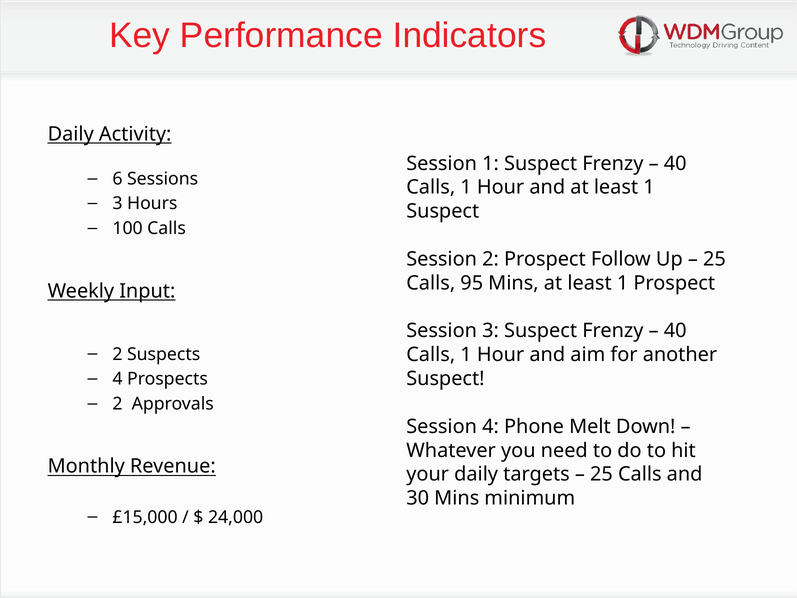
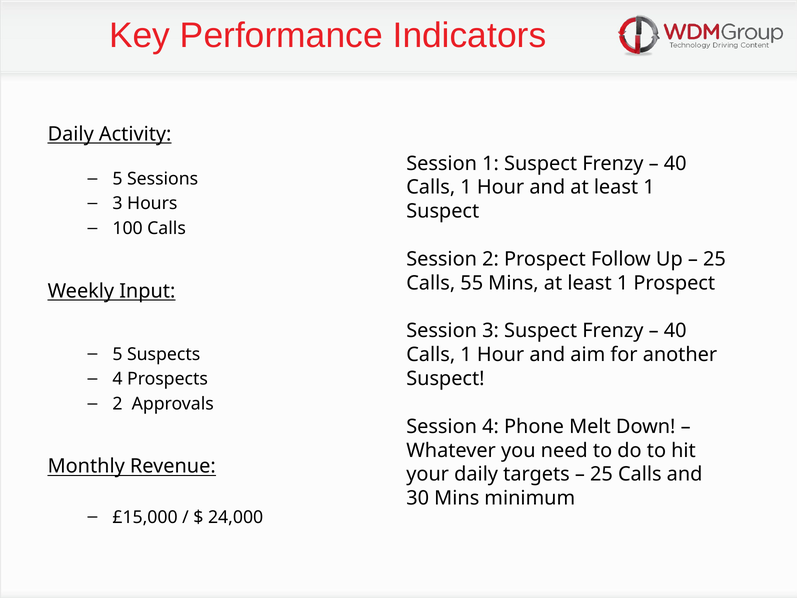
6 at (117, 179): 6 -> 5
95: 95 -> 55
2 at (117, 354): 2 -> 5
